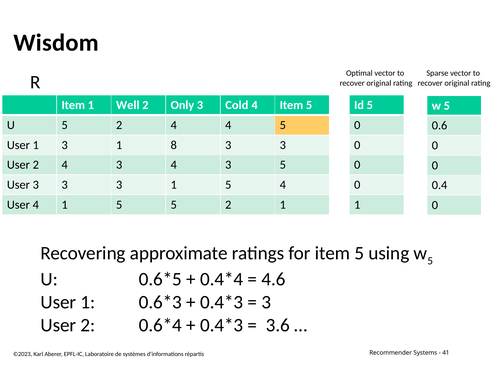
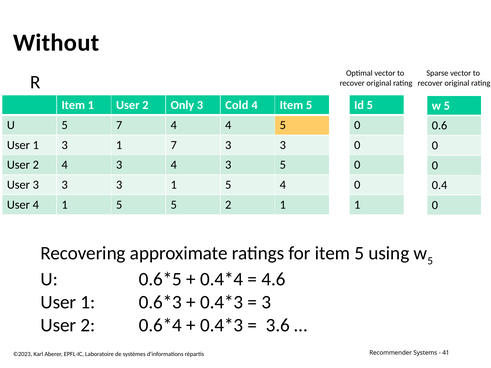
Wisdom: Wisdom -> Without
1 Well: Well -> User
U 5 2: 2 -> 7
1 8: 8 -> 7
